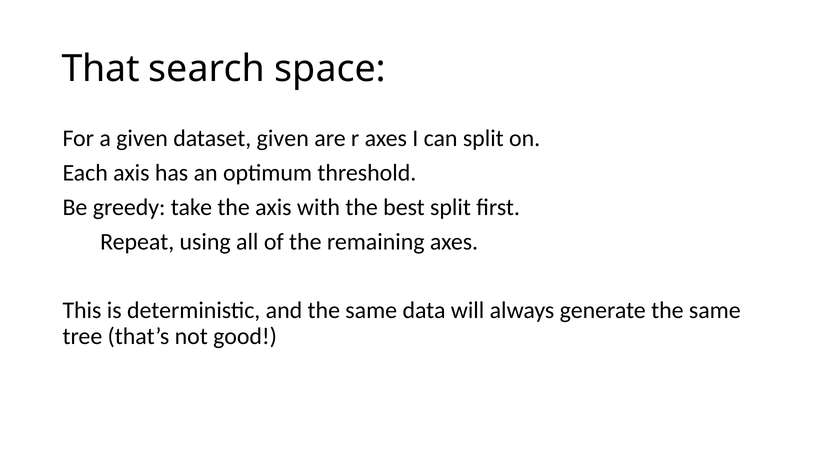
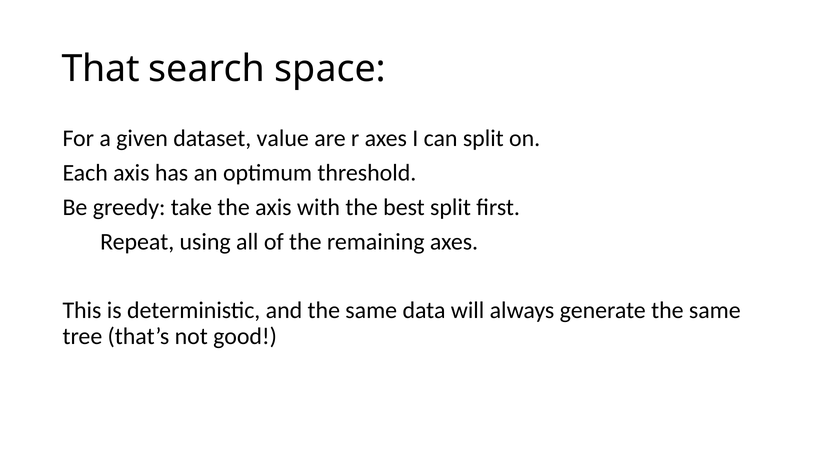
dataset given: given -> value
